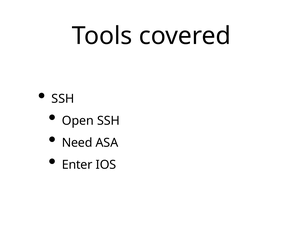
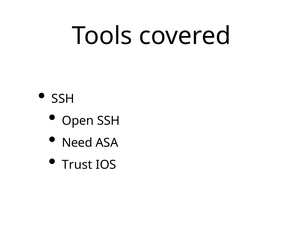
Enter: Enter -> Trust
